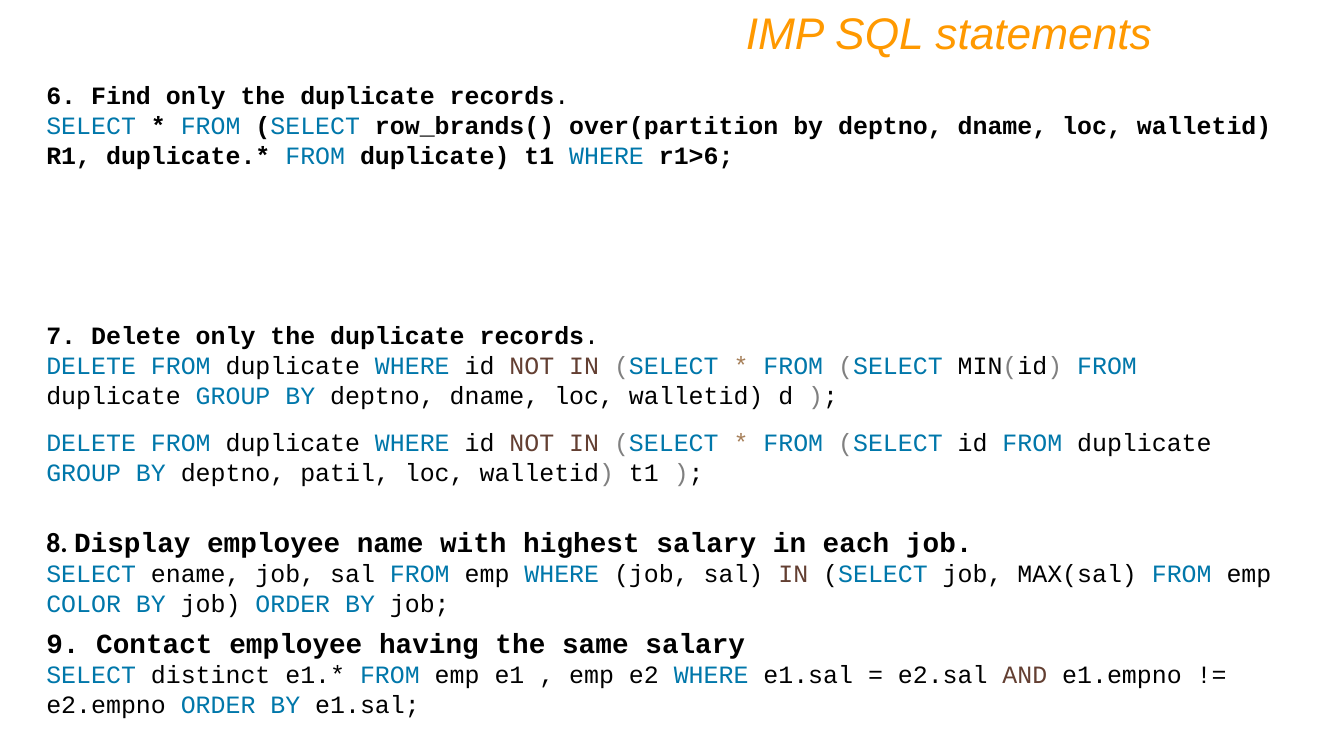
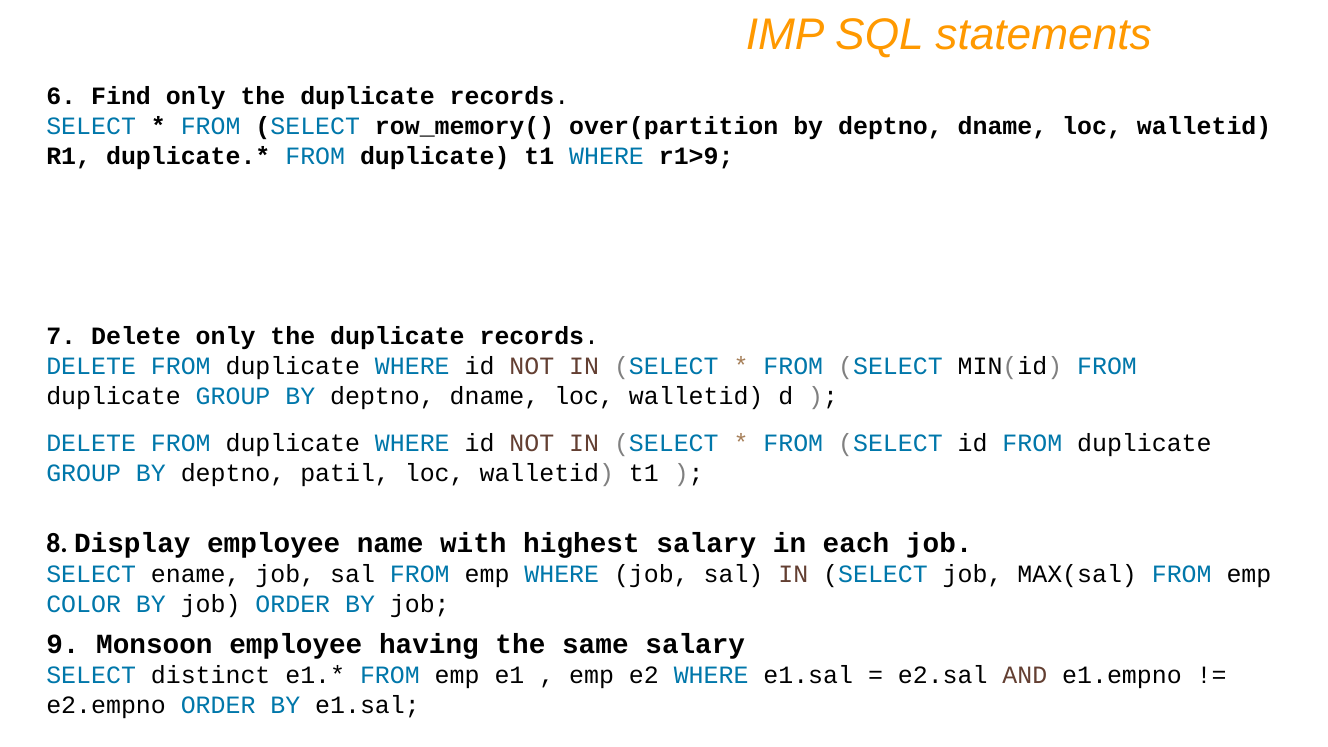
row_brands(: row_brands( -> row_memory(
r1>6: r1>6 -> r1>9
Contact: Contact -> Monsoon
